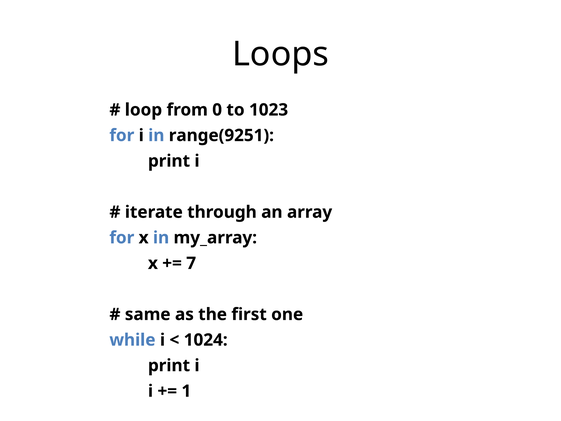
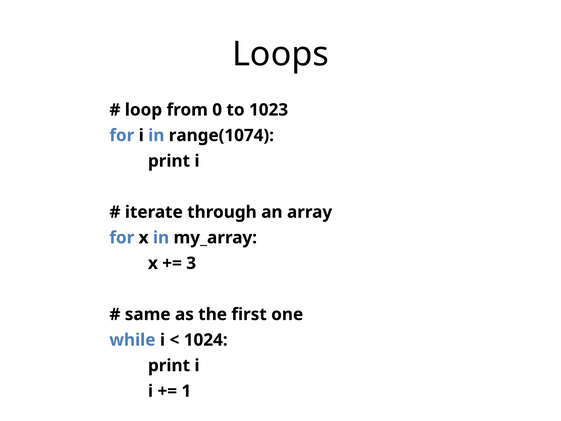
range(9251: range(9251 -> range(1074
7: 7 -> 3
